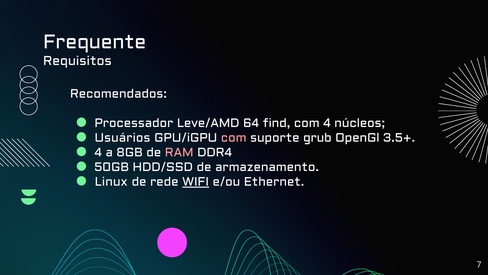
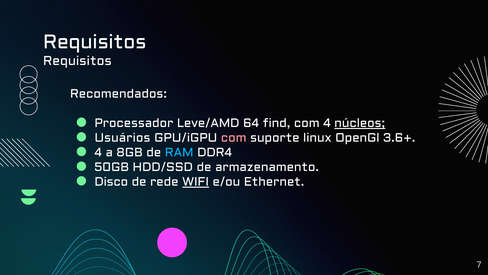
Frequente at (95, 42): Frequente -> Requisitos
núcleos underline: none -> present
grub: grub -> linux
3.5+: 3.5+ -> 3.6+
RAM colour: pink -> light blue
Linux: Linux -> Disco
